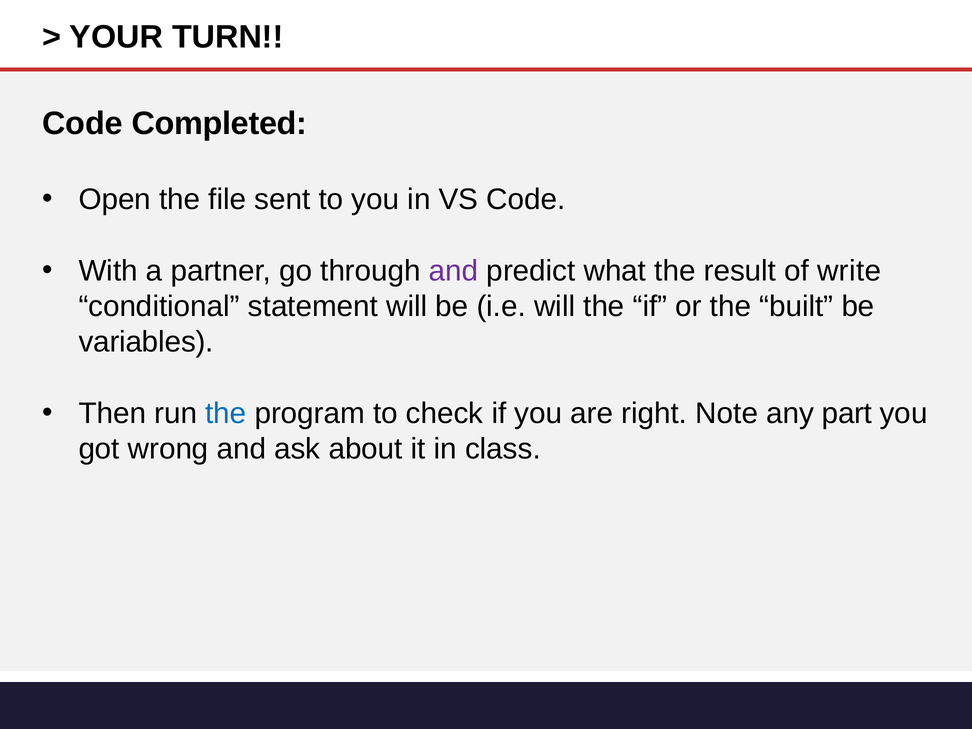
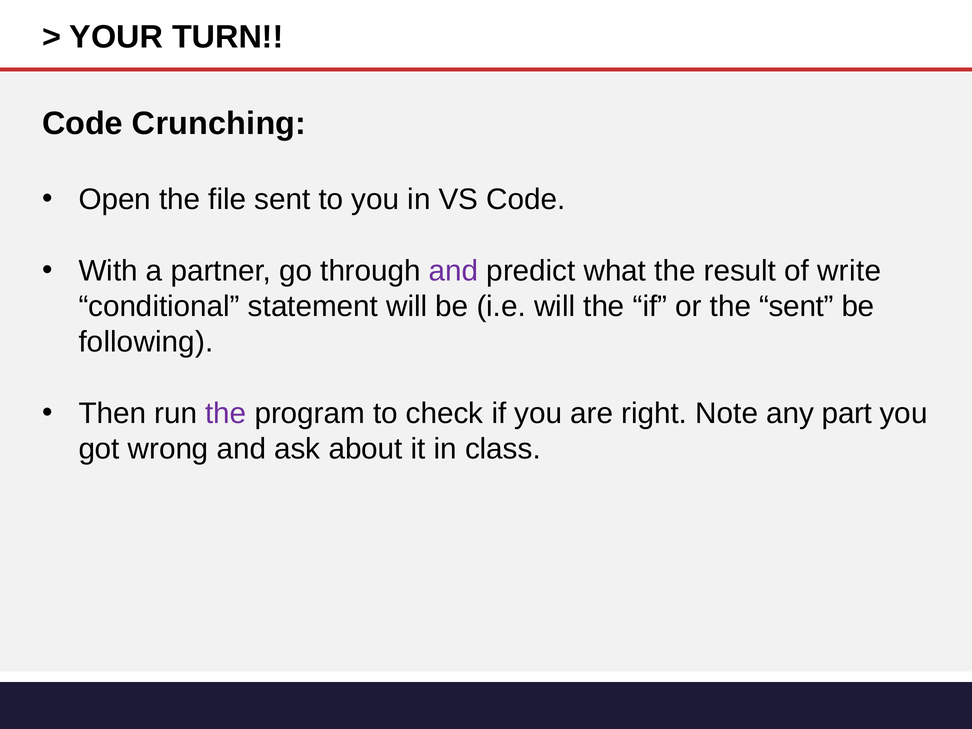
Completed: Completed -> Crunching
the built: built -> sent
variables: variables -> following
the at (226, 413) colour: blue -> purple
